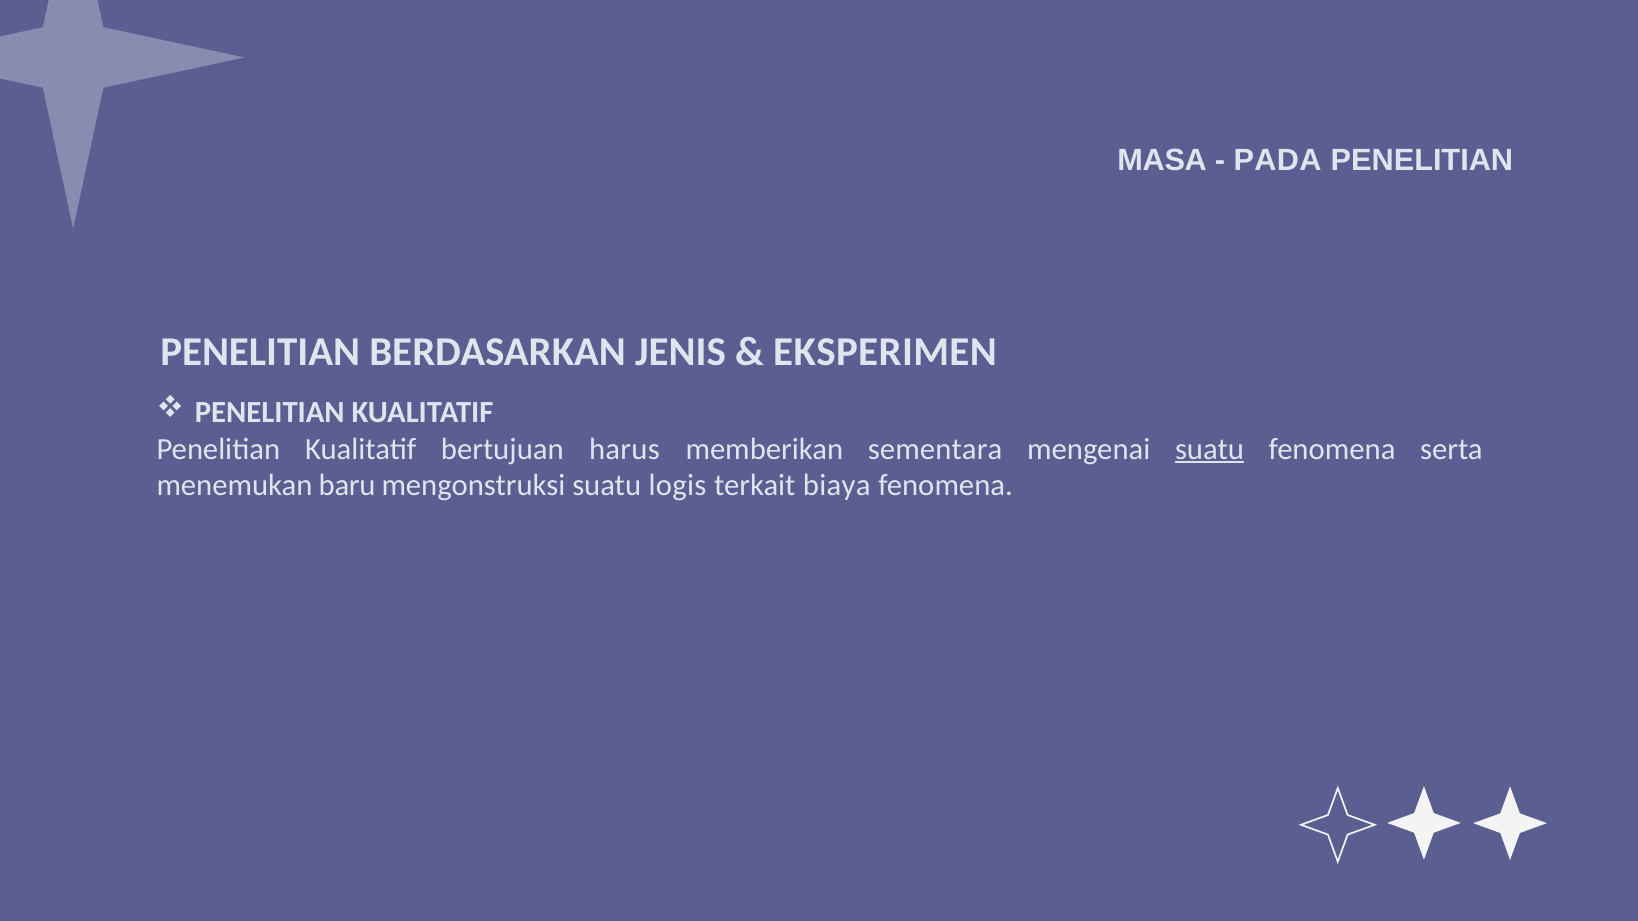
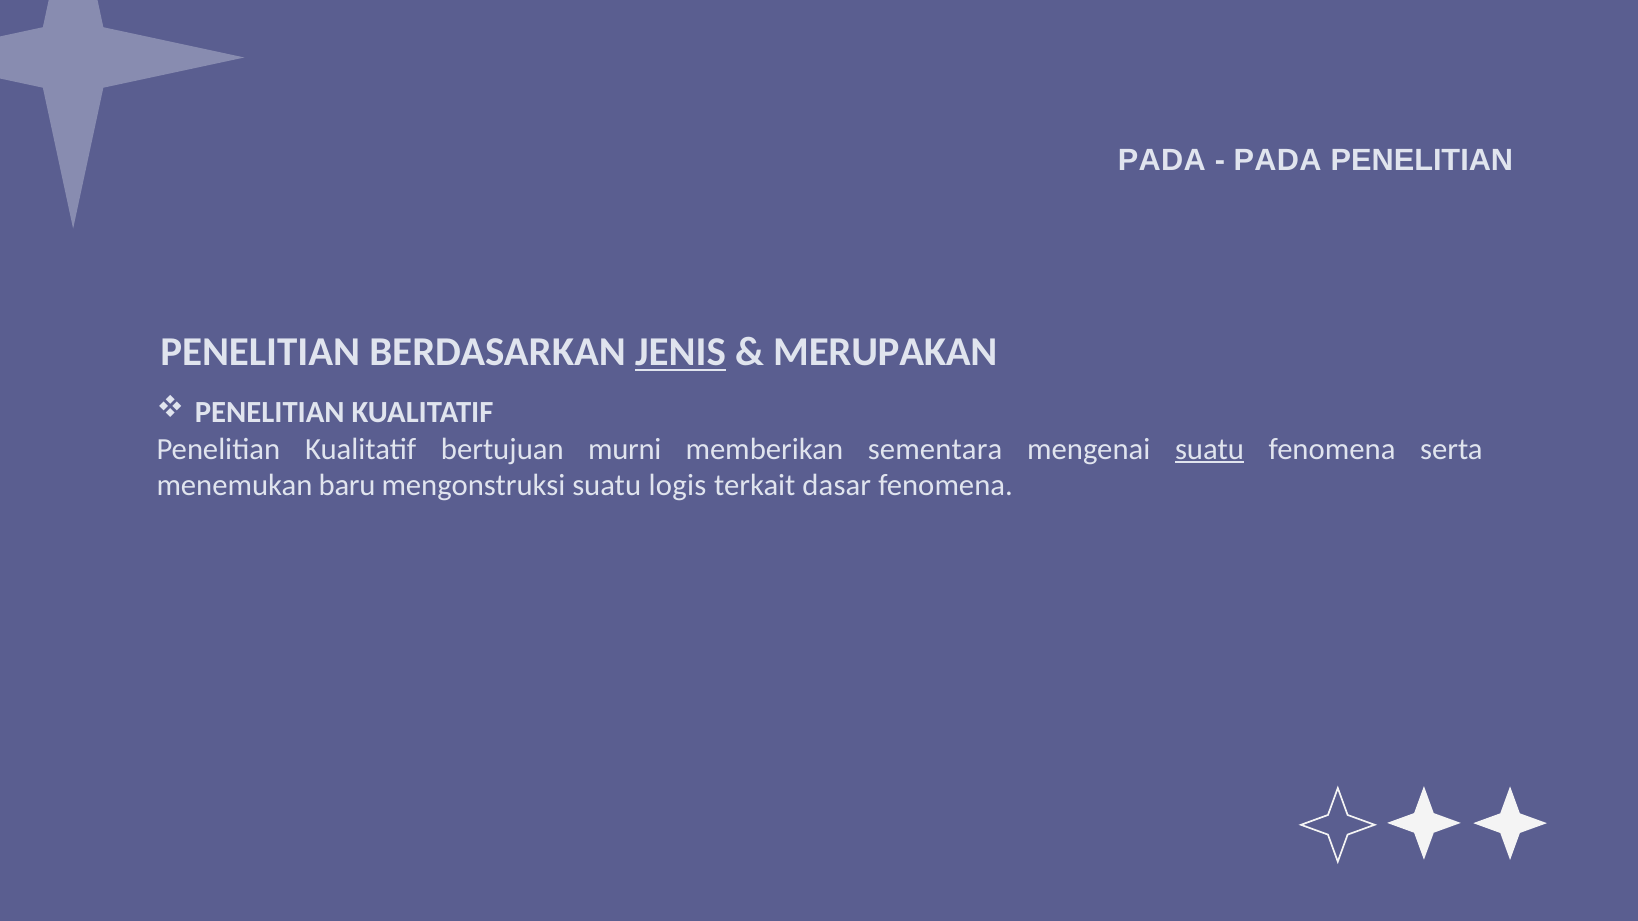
MASA at (1162, 161): MASA -> PADA
JENIS at (680, 352) underline: none -> present
EKSPERIMEN at (885, 352): EKSPERIMEN -> MERUPAKAN
harus: harus -> murni
biaya: biaya -> dasar
